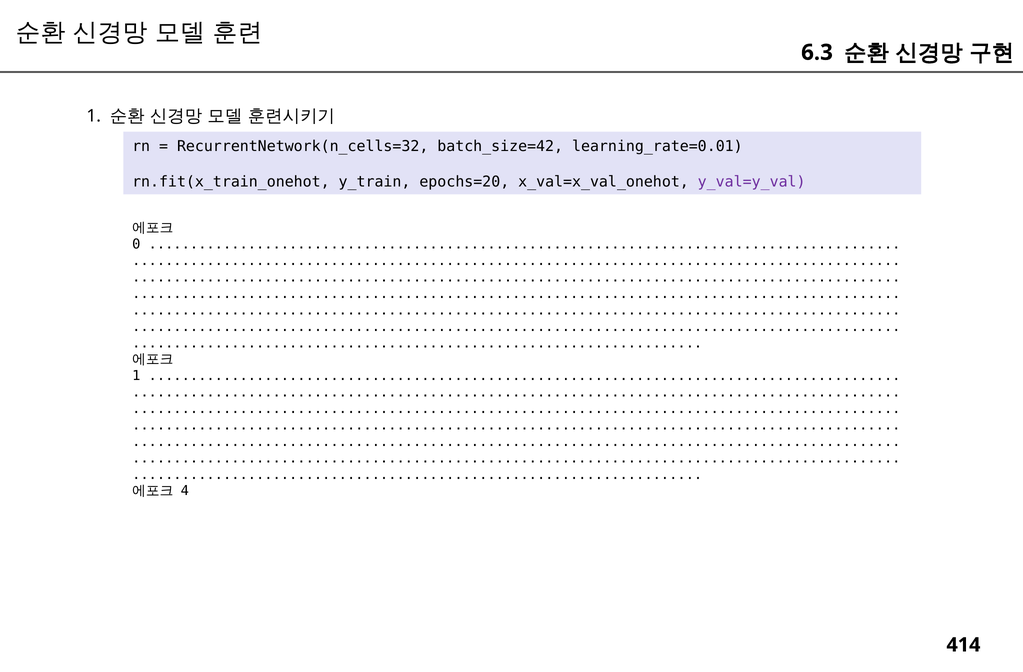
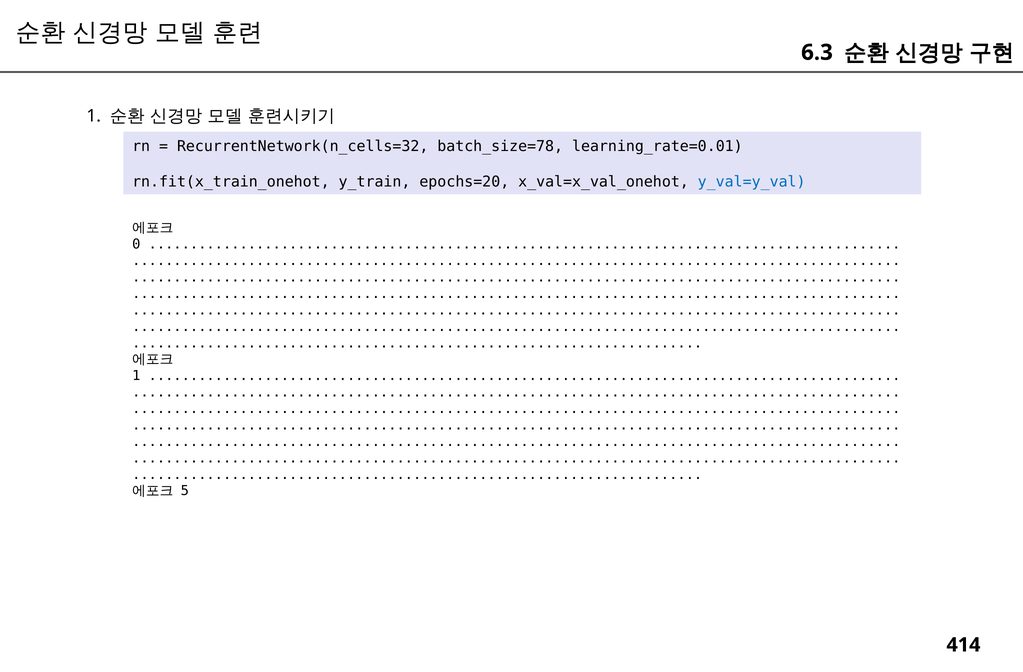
batch_size=42: batch_size=42 -> batch_size=78
y_val=y_val colour: purple -> blue
4: 4 -> 5
